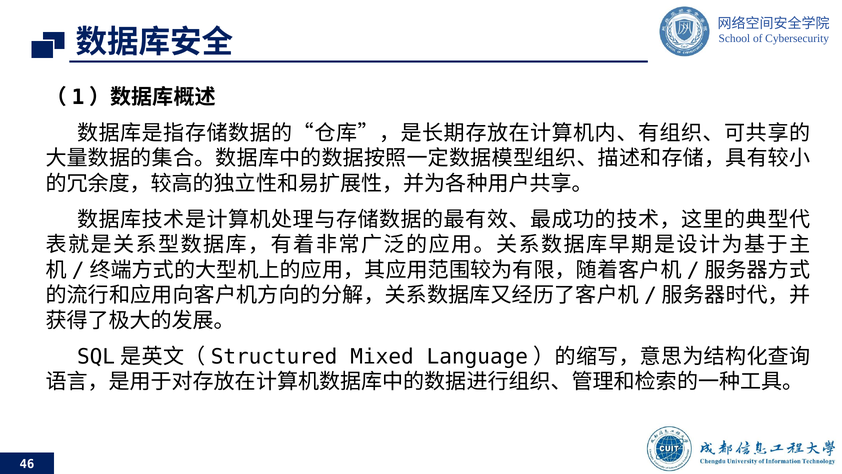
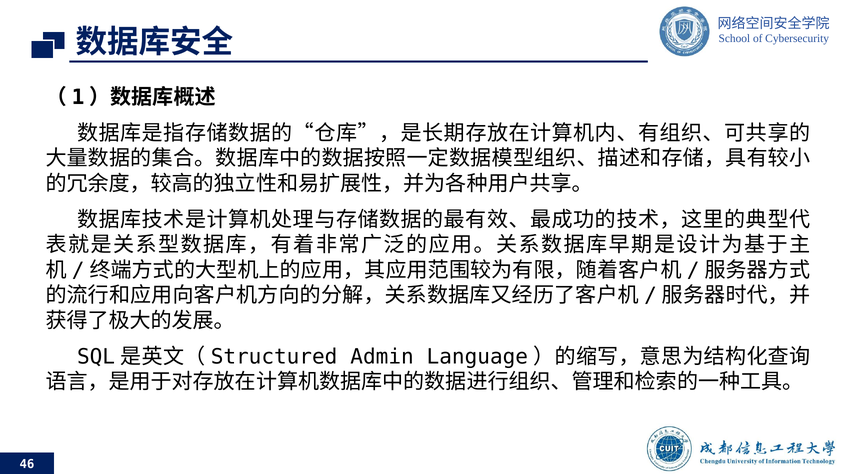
Mixed: Mixed -> Admin
